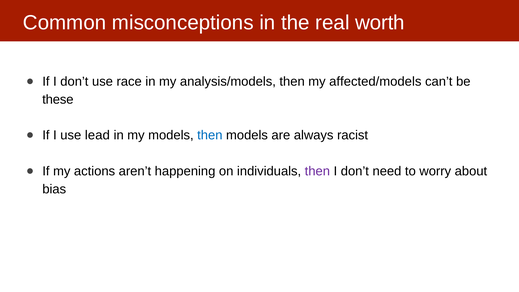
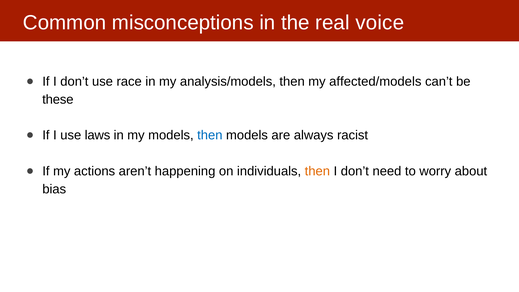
worth: worth -> voice
lead: lead -> laws
then at (317, 171) colour: purple -> orange
